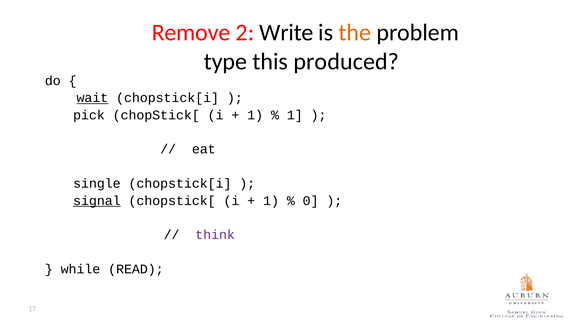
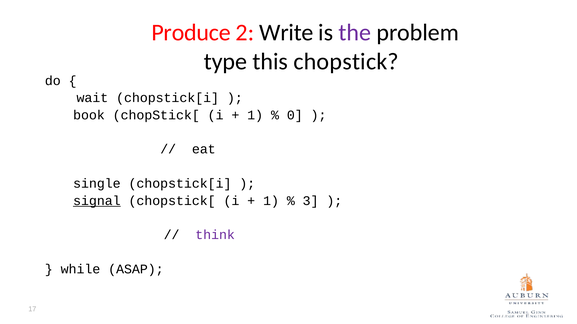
Remove: Remove -> Produce
the colour: orange -> purple
produced: produced -> chopstick
wait underline: present -> none
pick: pick -> book
1 at (295, 115): 1 -> 0
0: 0 -> 3
READ: READ -> ASAP
